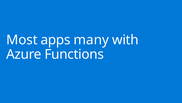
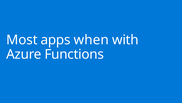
many: many -> when
